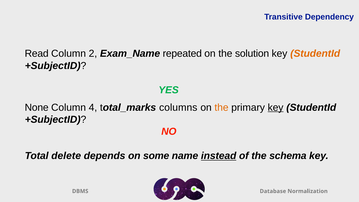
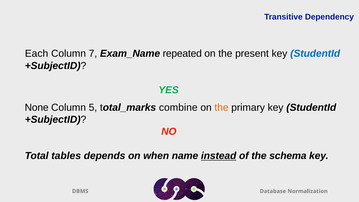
Read: Read -> Each
2: 2 -> 7
solution: solution -> present
StudentId at (315, 54) colour: orange -> blue
4: 4 -> 5
columns: columns -> combine
key at (276, 107) underline: present -> none
delete: delete -> tables
some: some -> when
